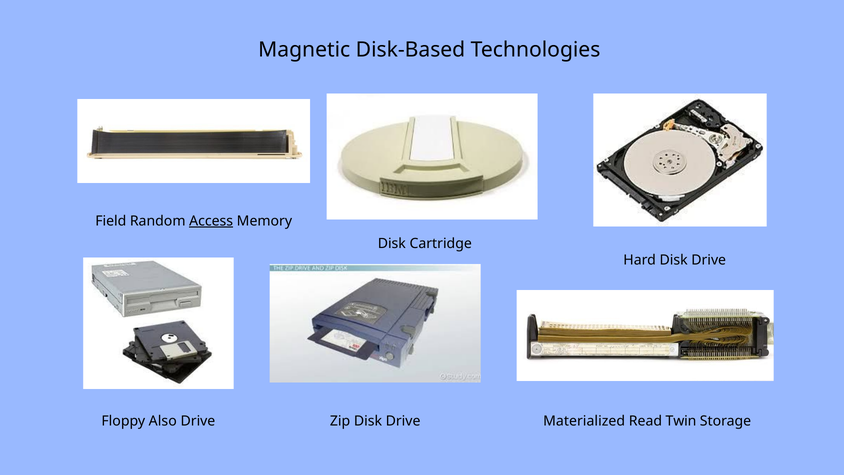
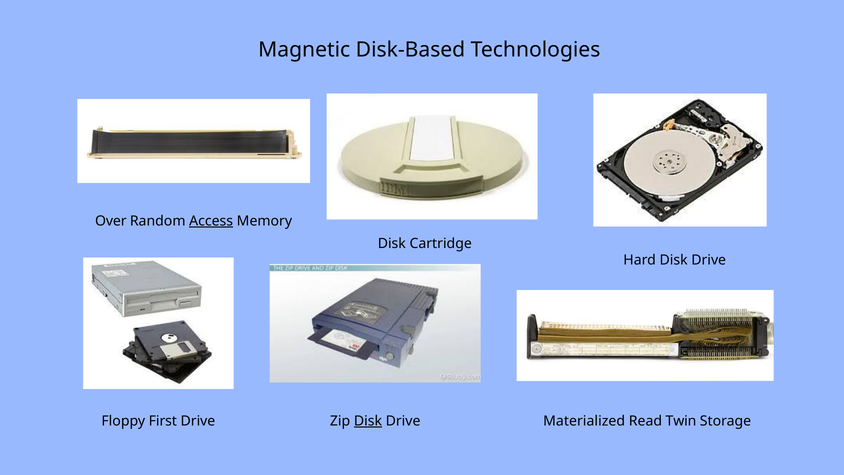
Field: Field -> Over
Also: Also -> First
Disk at (368, 421) underline: none -> present
